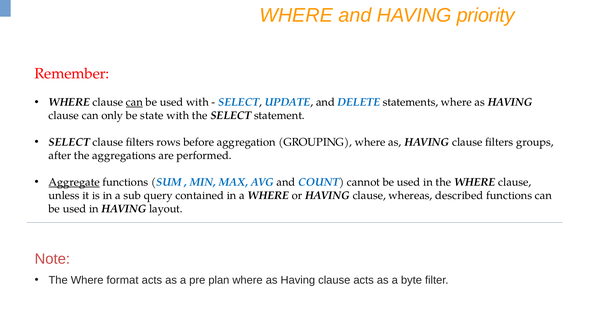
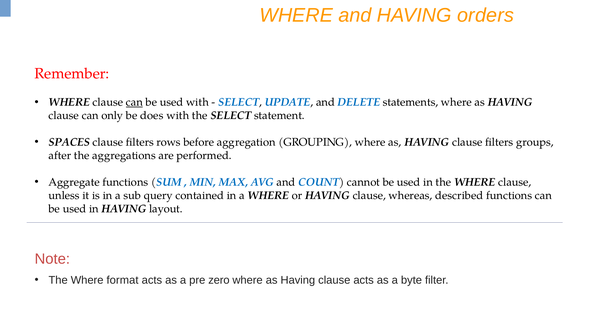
priority: priority -> orders
state: state -> does
SELECT at (69, 142): SELECT -> SPACES
Aggregate underline: present -> none
plan: plan -> zero
